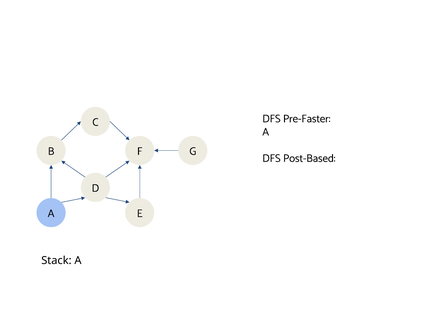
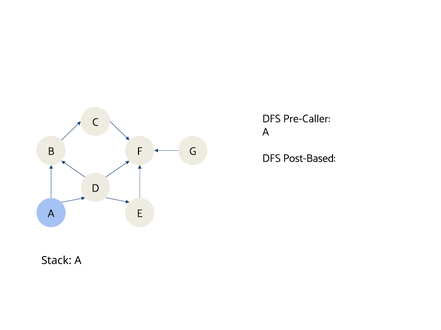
Pre-Faster: Pre-Faster -> Pre-Caller
